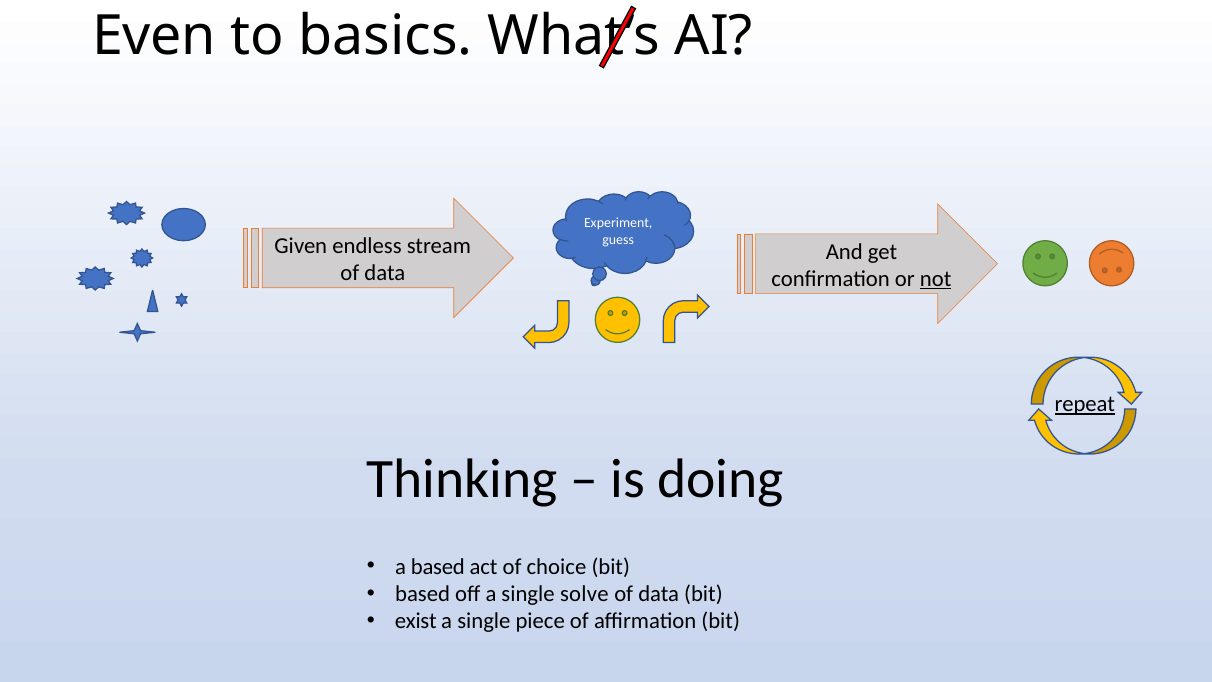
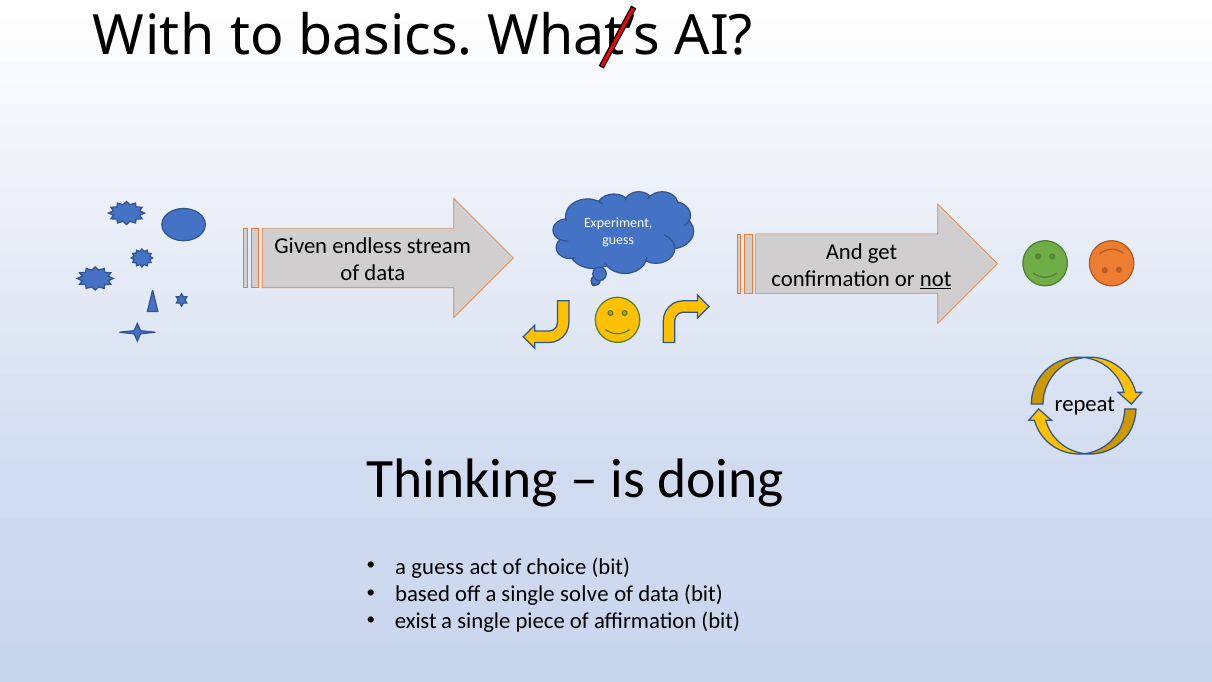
Even: Even -> With
repeat underline: present -> none
a based: based -> guess
